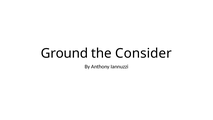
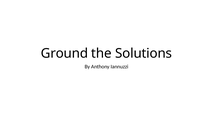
Consider: Consider -> Solutions
